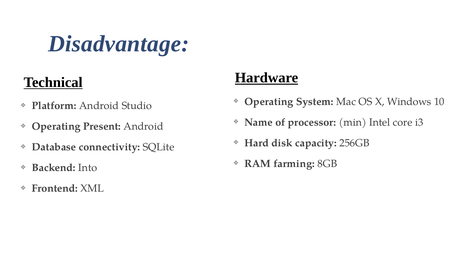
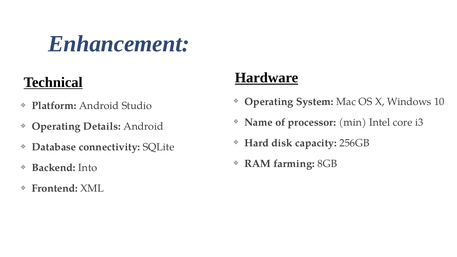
Disadvantage: Disadvantage -> Enhancement
Present: Present -> Details
